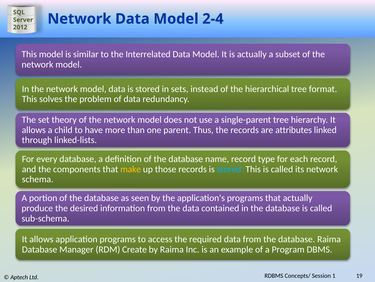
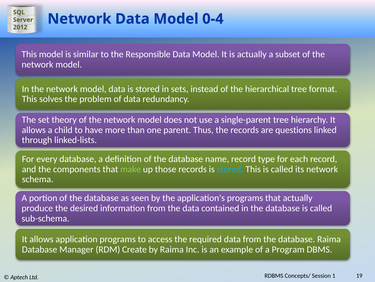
2-4: 2-4 -> 0-4
Interrelated: Interrelated -> Responsible
attributes: attributes -> questions
make colour: yellow -> light green
